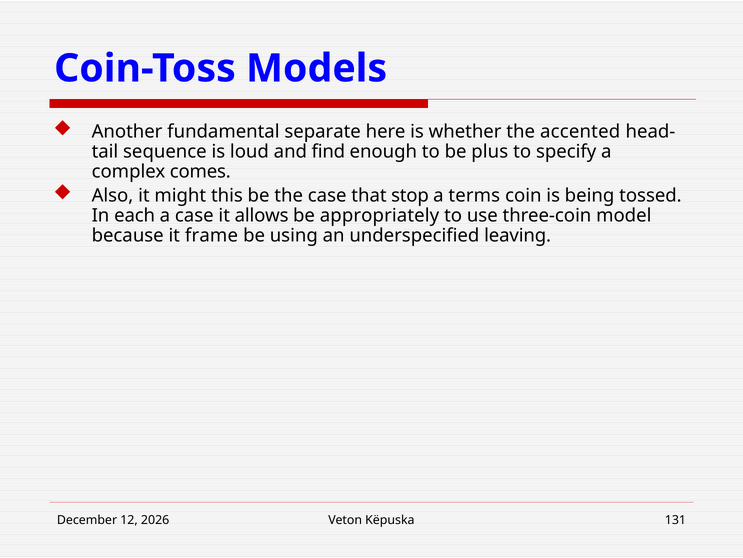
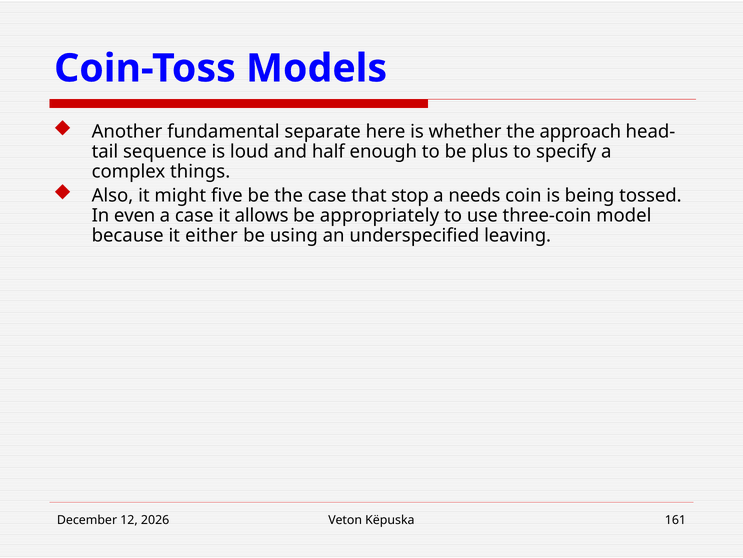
accented: accented -> approach
find: find -> half
comes: comes -> things
this: this -> five
terms: terms -> needs
each: each -> even
frame: frame -> either
131: 131 -> 161
